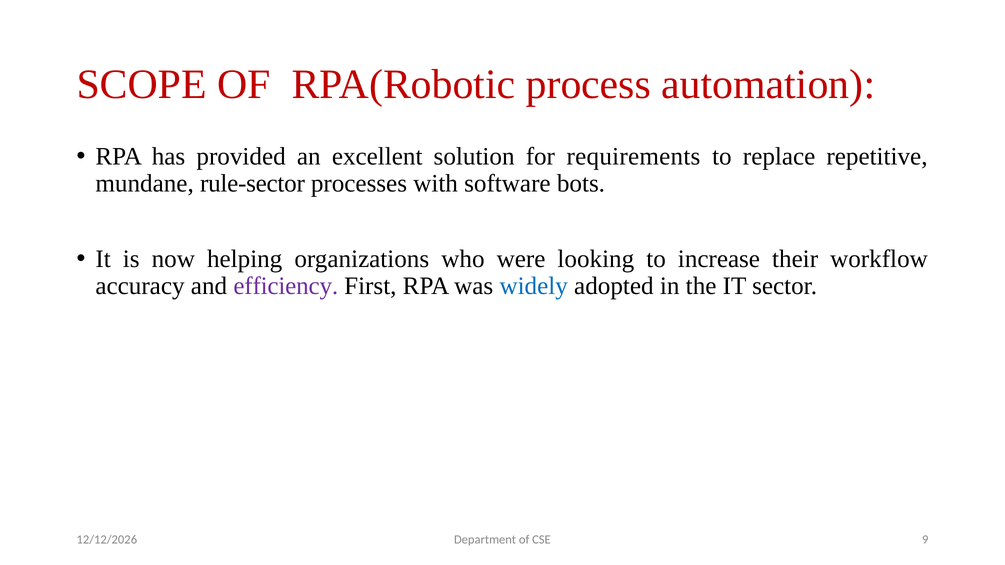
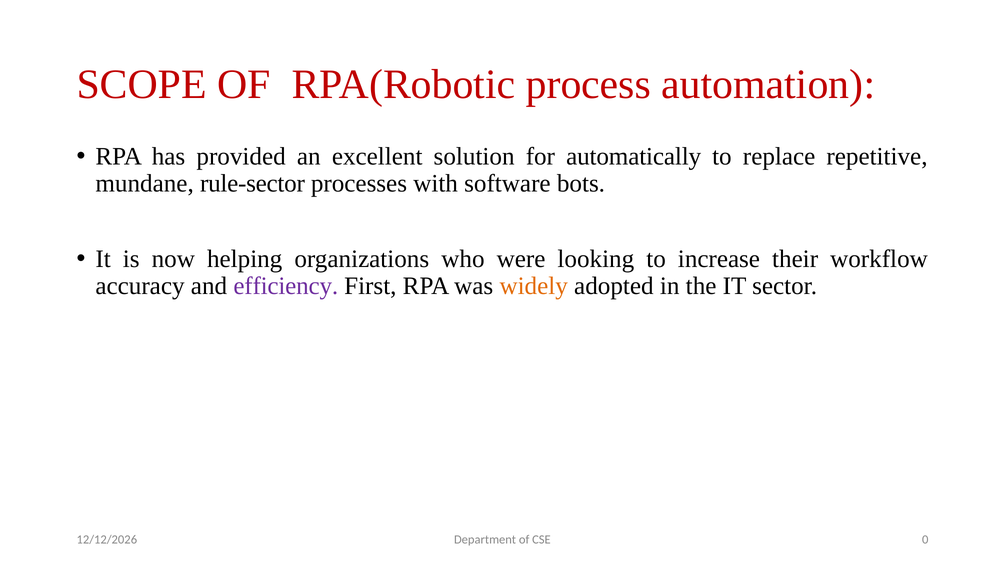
requirements: requirements -> automatically
widely colour: blue -> orange
9: 9 -> 0
